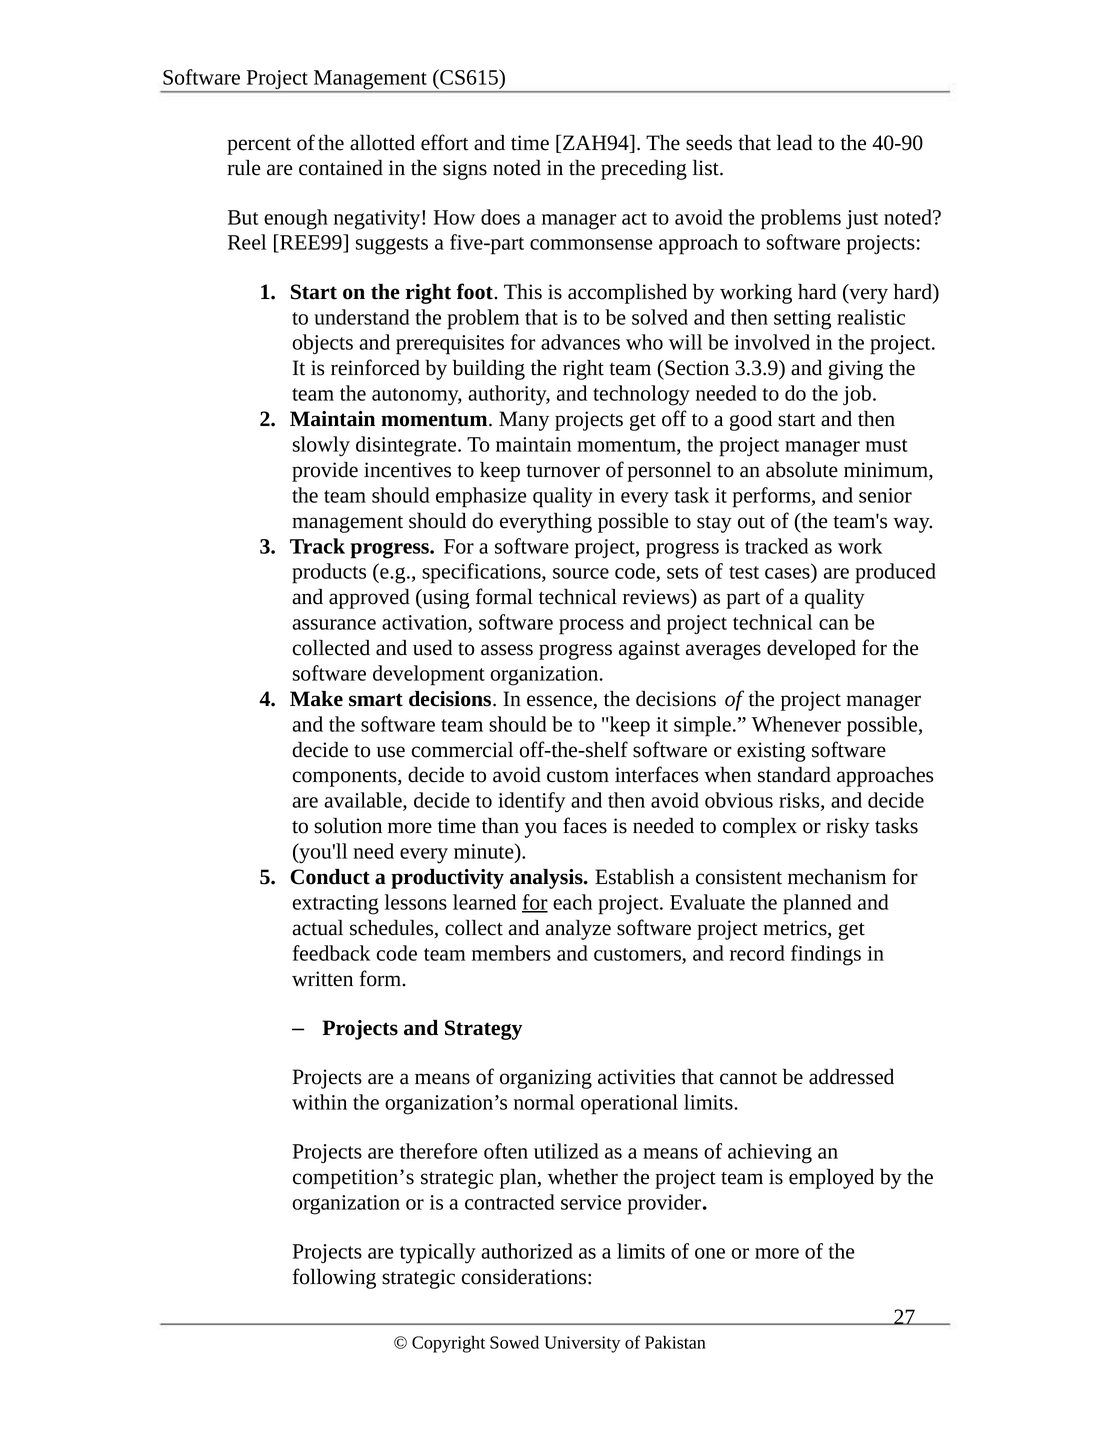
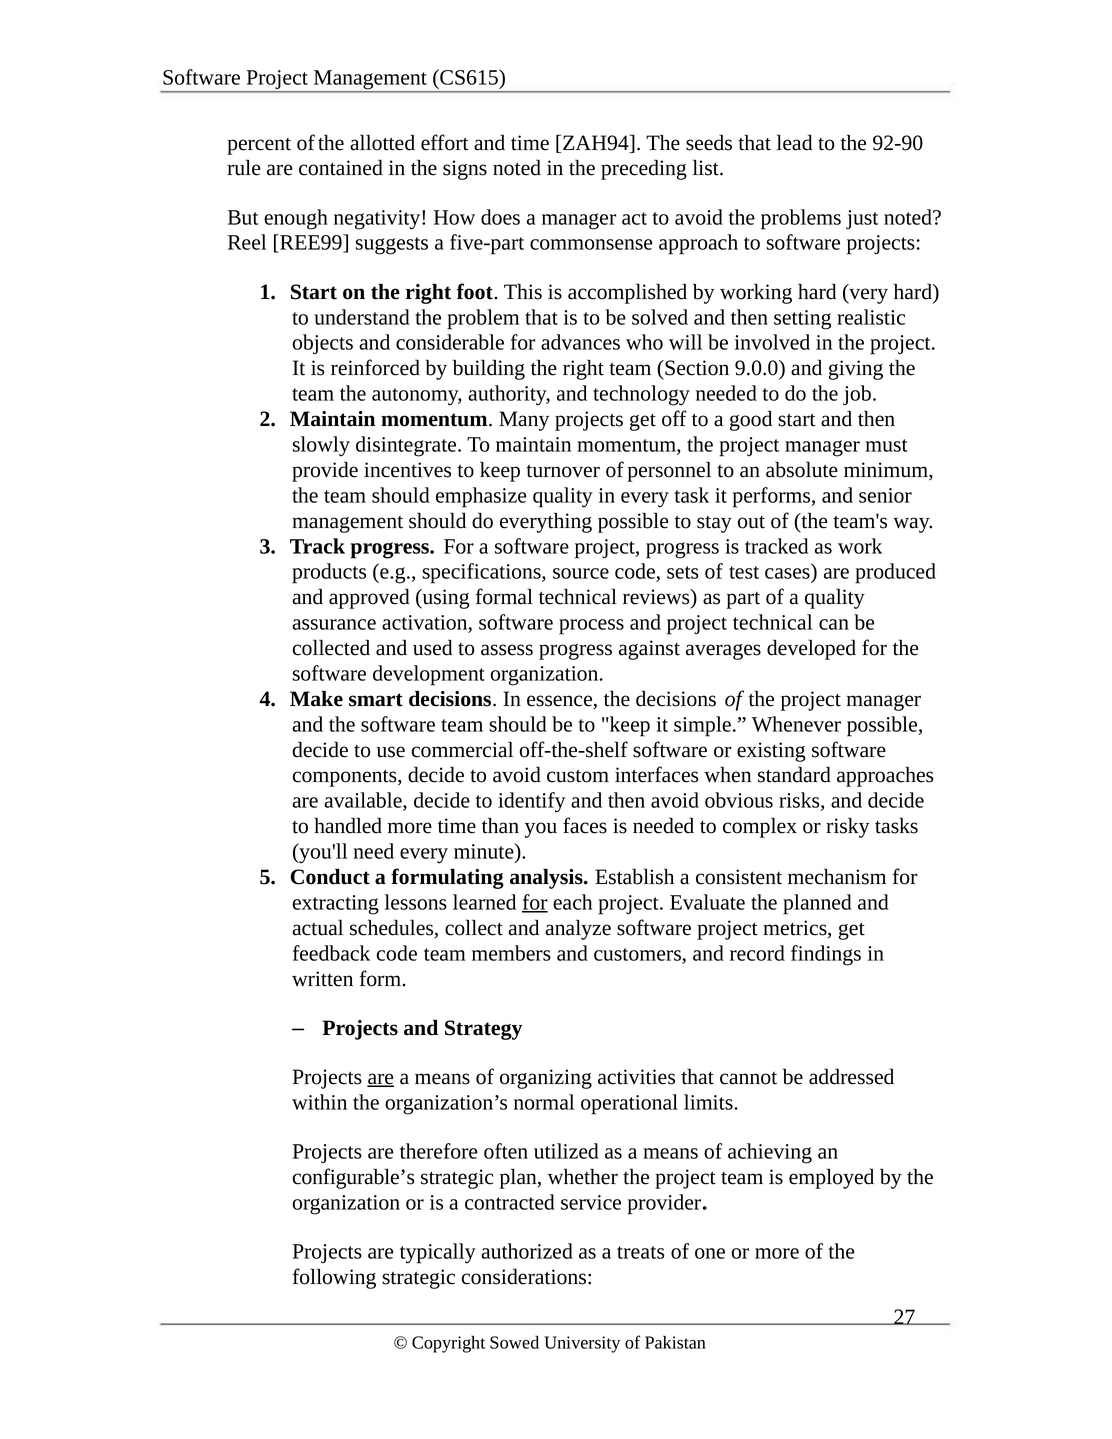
40-90: 40-90 -> 92-90
prerequisites: prerequisites -> considerable
3.3.9: 3.3.9 -> 9.0.0
solution: solution -> handled
productivity: productivity -> formulating
are at (381, 1077) underline: none -> present
competition’s: competition’s -> configurable’s
a limits: limits -> treats
